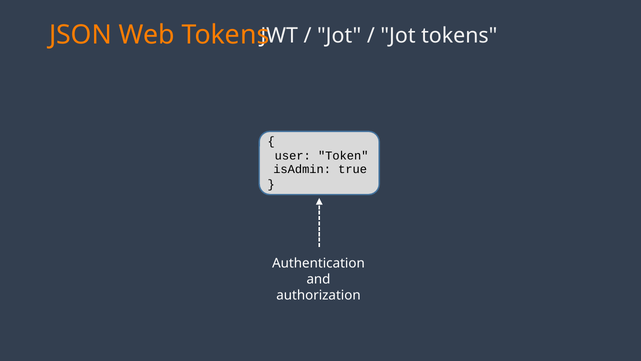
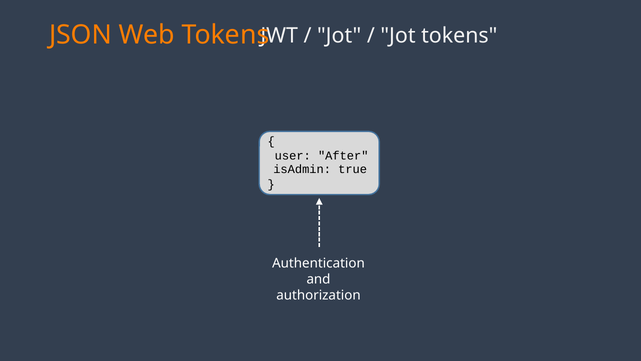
user Token: Token -> After
